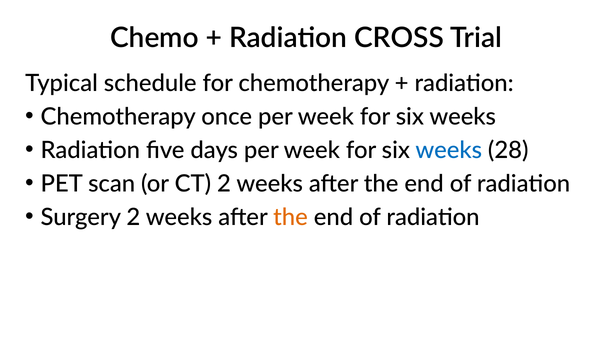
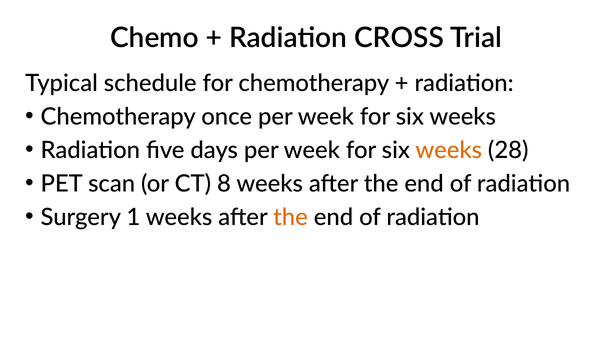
weeks at (449, 150) colour: blue -> orange
CT 2: 2 -> 8
Surgery 2: 2 -> 1
